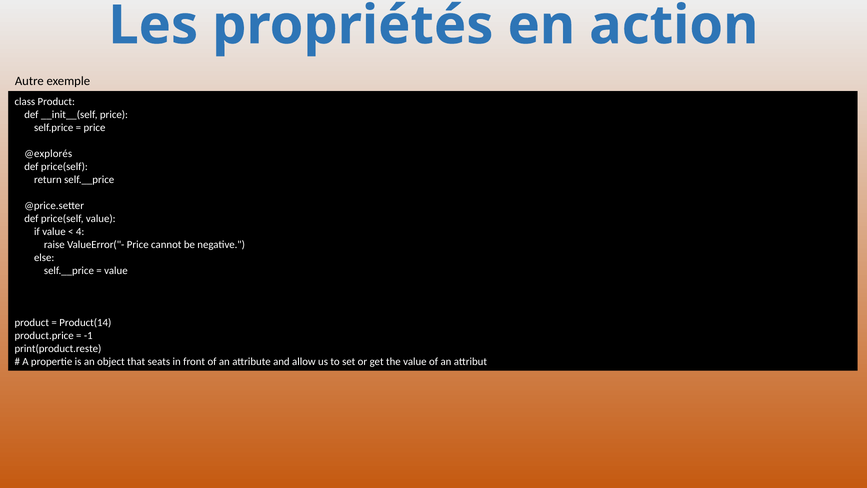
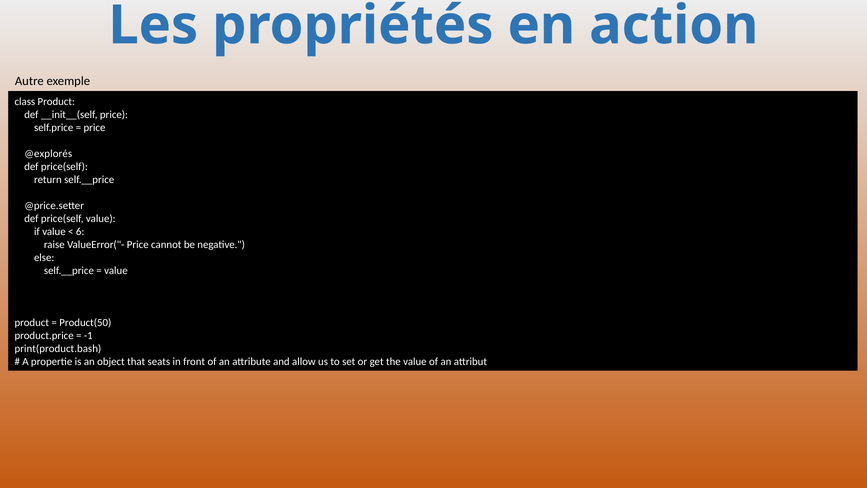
4: 4 -> 6
Product(14: Product(14 -> Product(50
print(product.reste: print(product.reste -> print(product.bash
